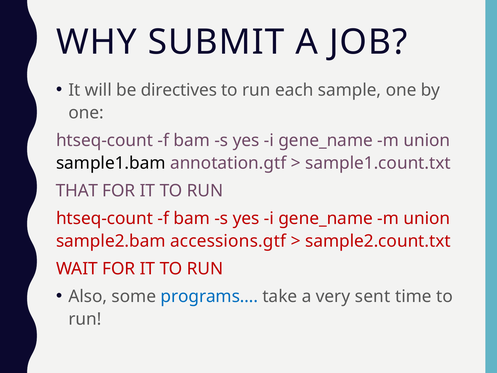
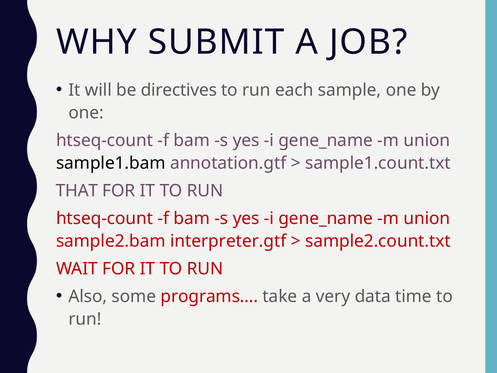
accessions.gtf: accessions.gtf -> interpreter.gtf
programs… colour: blue -> red
sent: sent -> data
